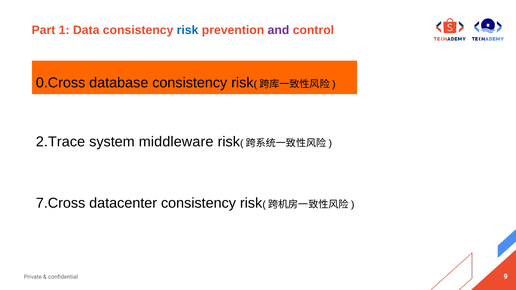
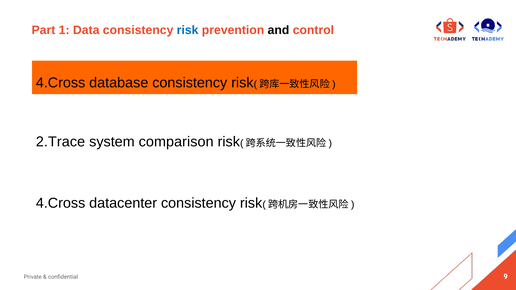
and colour: purple -> black
0.Cross at (61, 83): 0.Cross -> 4.Cross
middleware: middleware -> comparison
7.Cross at (61, 203): 7.Cross -> 4.Cross
